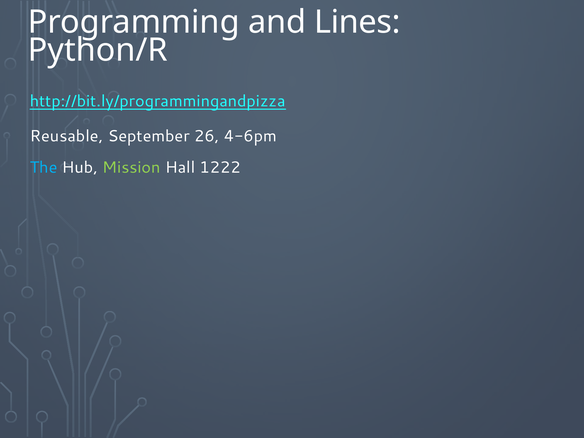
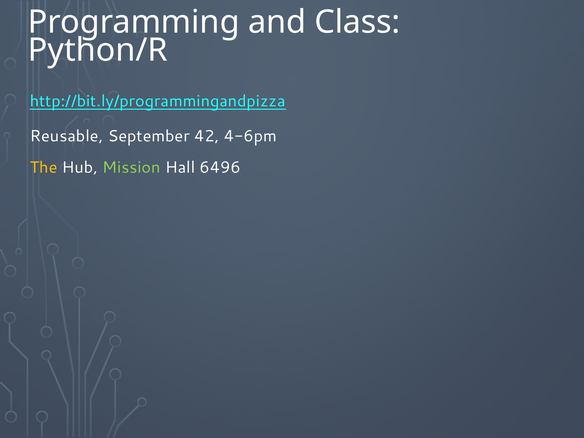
Lines: Lines -> Class
26: 26 -> 42
The colour: light blue -> yellow
1222: 1222 -> 6496
